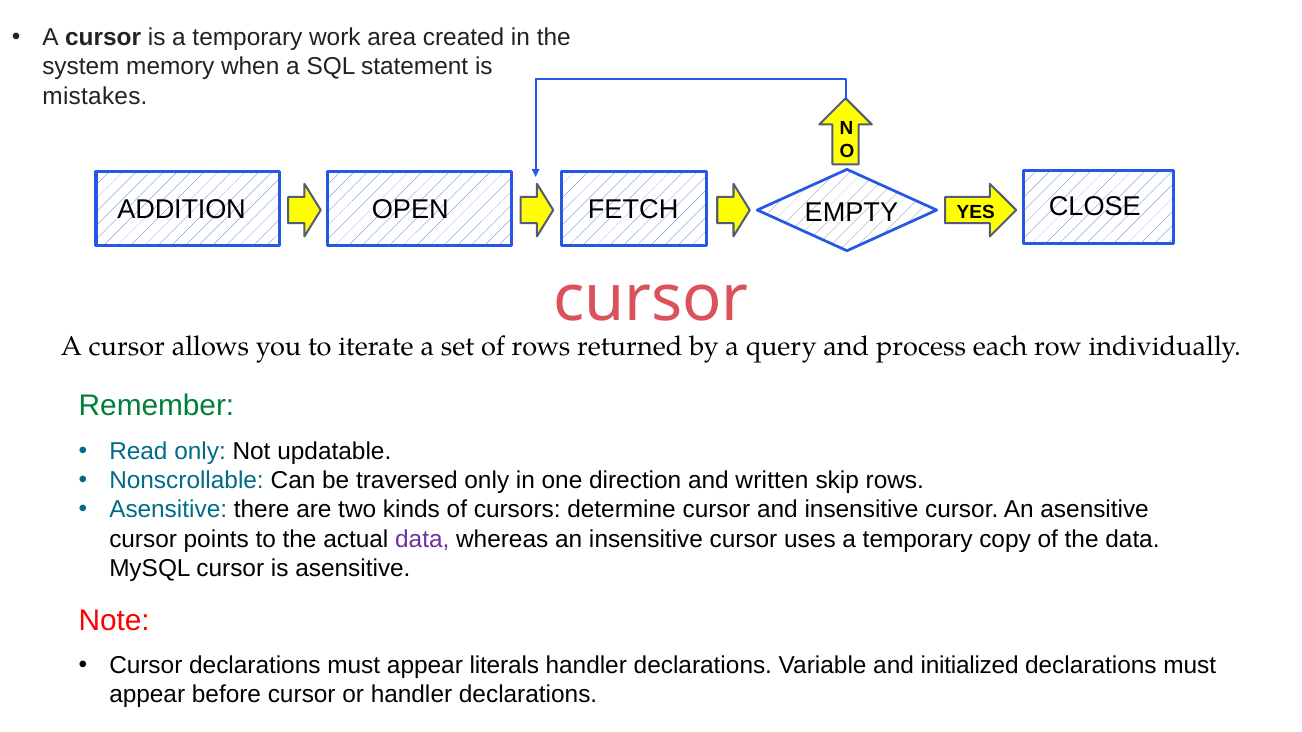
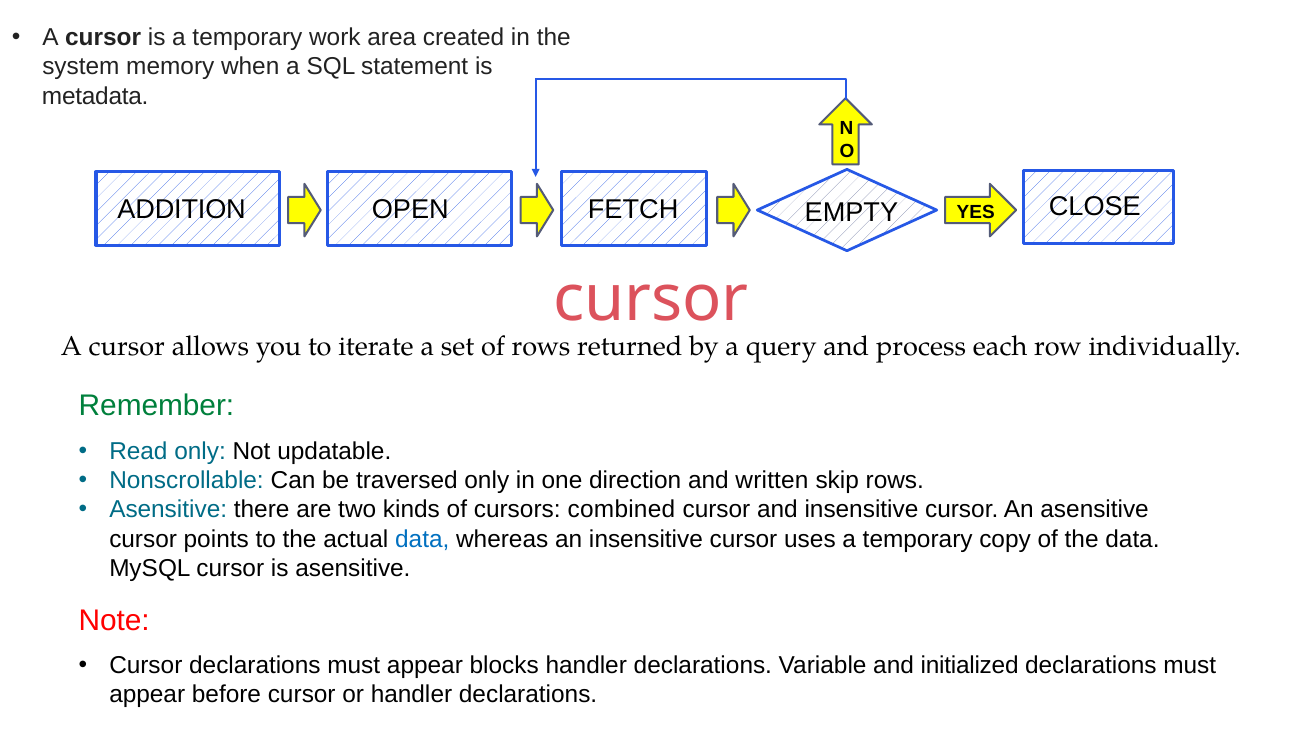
mistakes: mistakes -> metadata
determine: determine -> combined
data at (422, 539) colour: purple -> blue
literals: literals -> blocks
